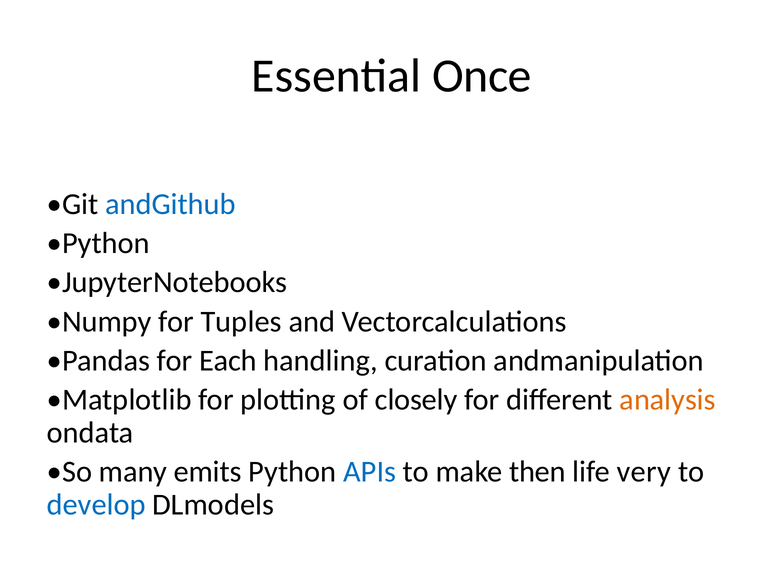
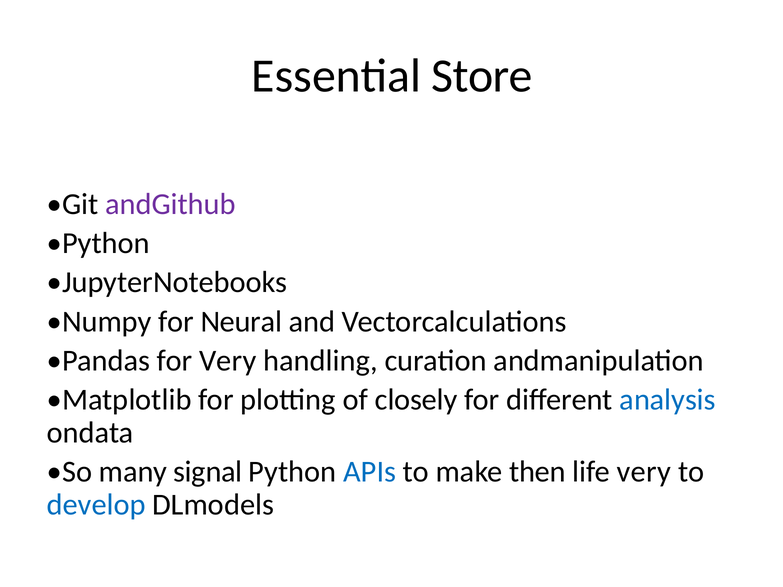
Once: Once -> Store
andGithub colour: blue -> purple
Tuples: Tuples -> Neural
for Each: Each -> Very
analysis colour: orange -> blue
emits: emits -> signal
